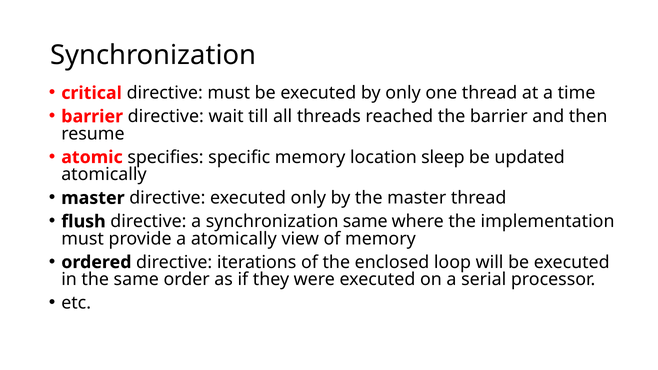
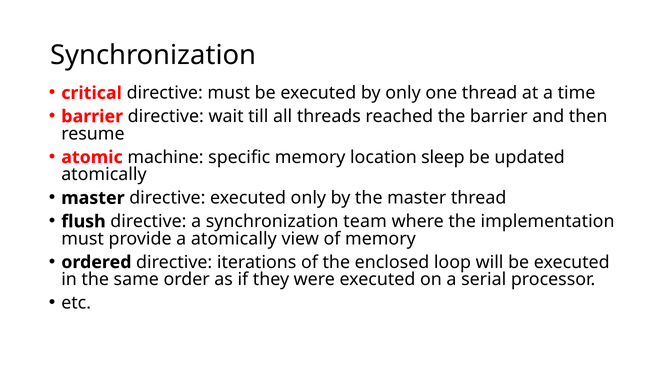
specifies: specifies -> machine
synchronization same: same -> team
